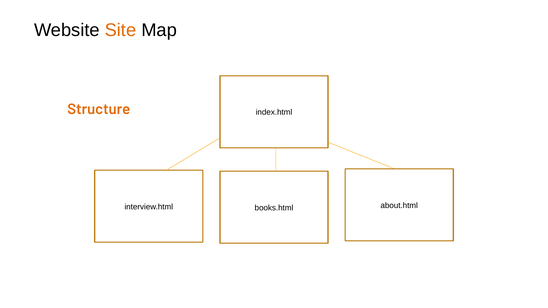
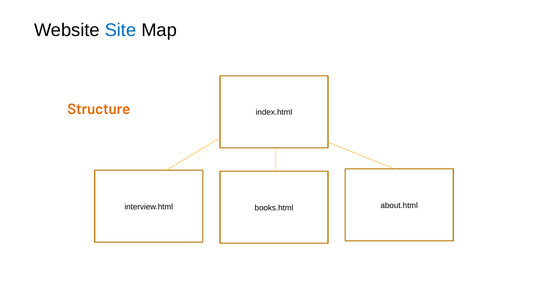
Site colour: orange -> blue
